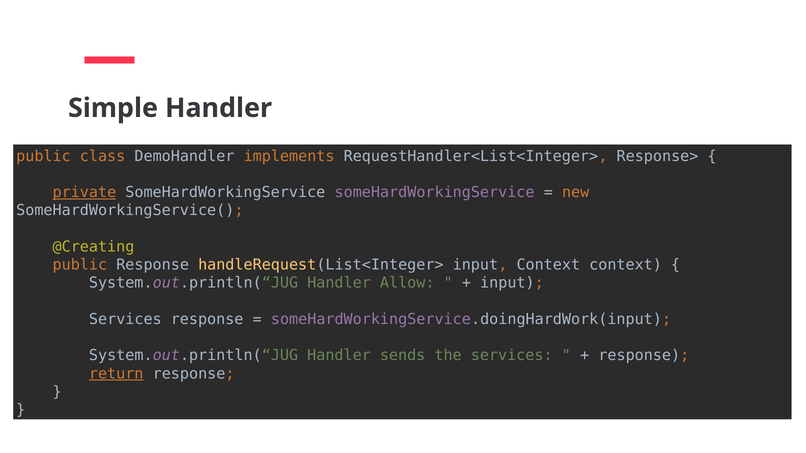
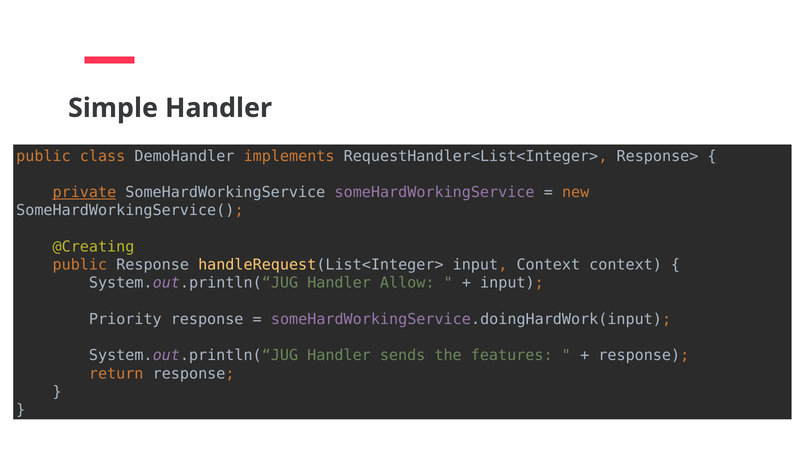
Services at (125, 319): Services -> Priority
the services: services -> features
return underline: present -> none
